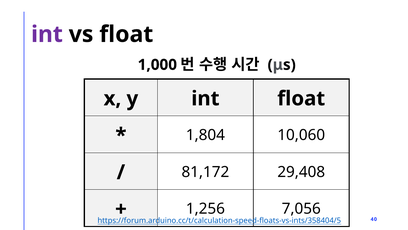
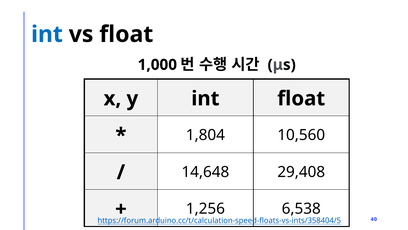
int at (47, 34) colour: purple -> blue
10,060: 10,060 -> 10,560
81,172: 81,172 -> 14,648
7,056: 7,056 -> 6,538
